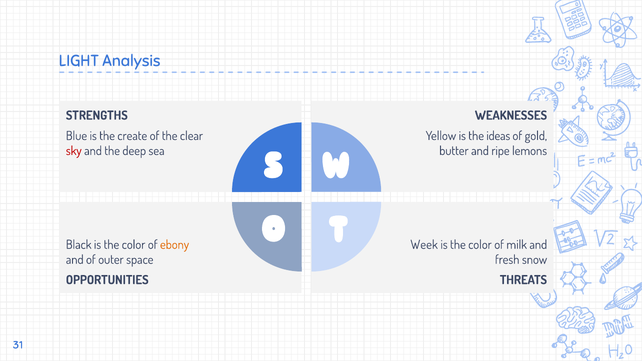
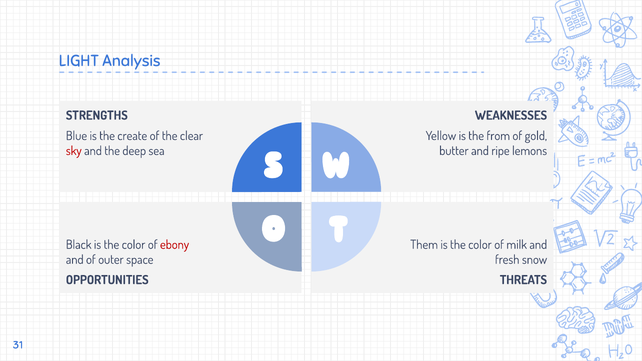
ideas: ideas -> from
ebony colour: orange -> red
Week: Week -> Them
